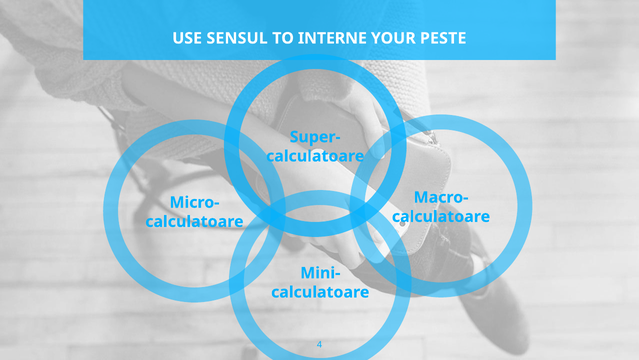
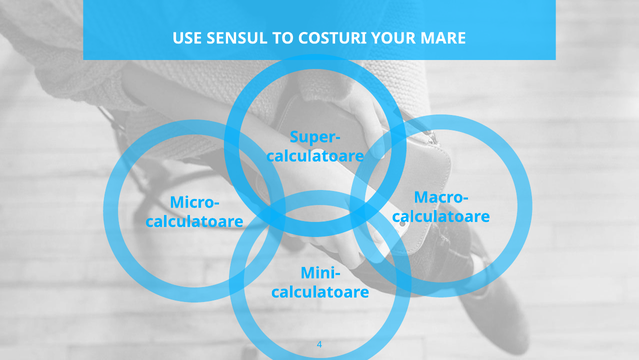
INTERNE: INTERNE -> COSTURI
PESTE: PESTE -> MARE
